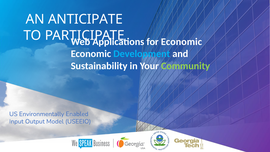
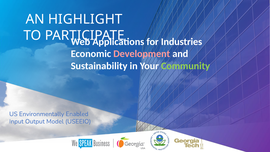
ANTICIPATE: ANTICIPATE -> HIGHLIGHT
for Economic: Economic -> Industries
Development colour: light blue -> pink
